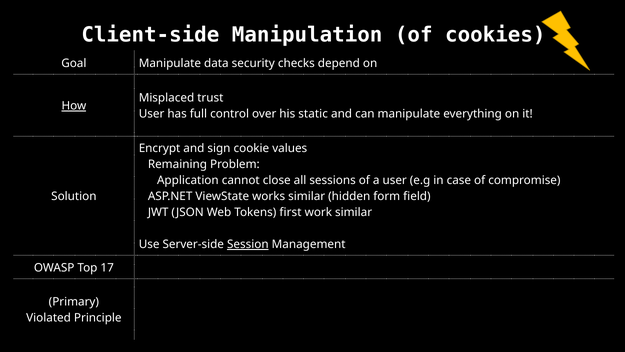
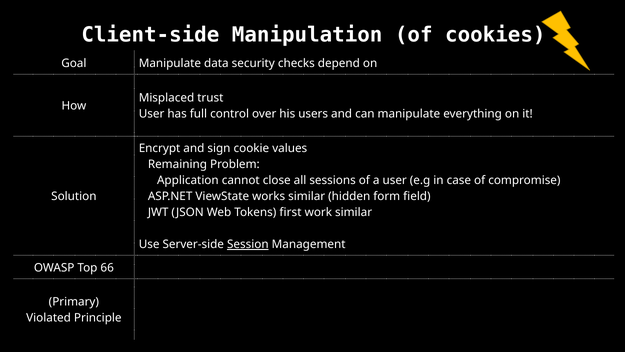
How underline: present -> none
static: static -> users
17: 17 -> 66
